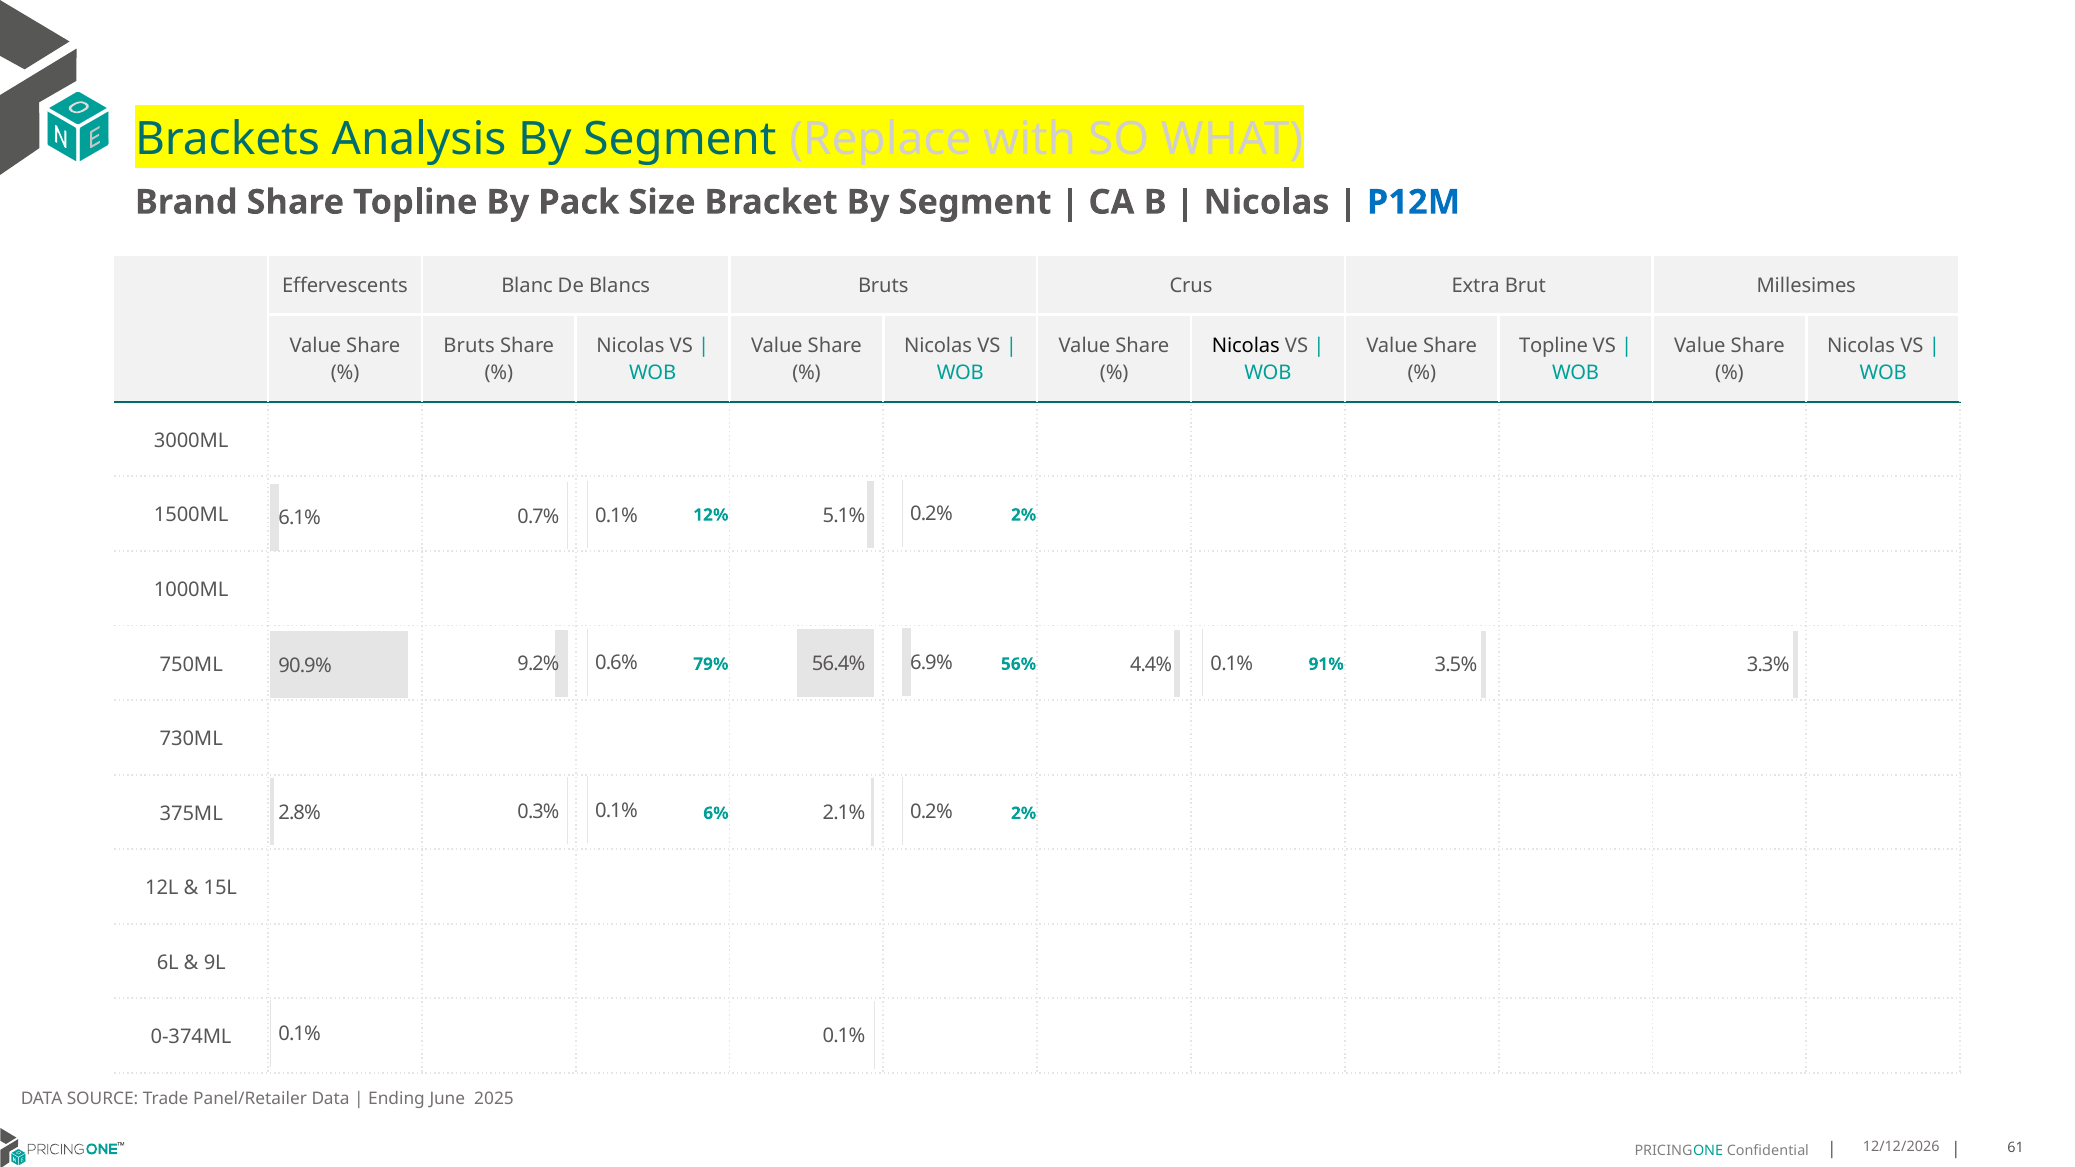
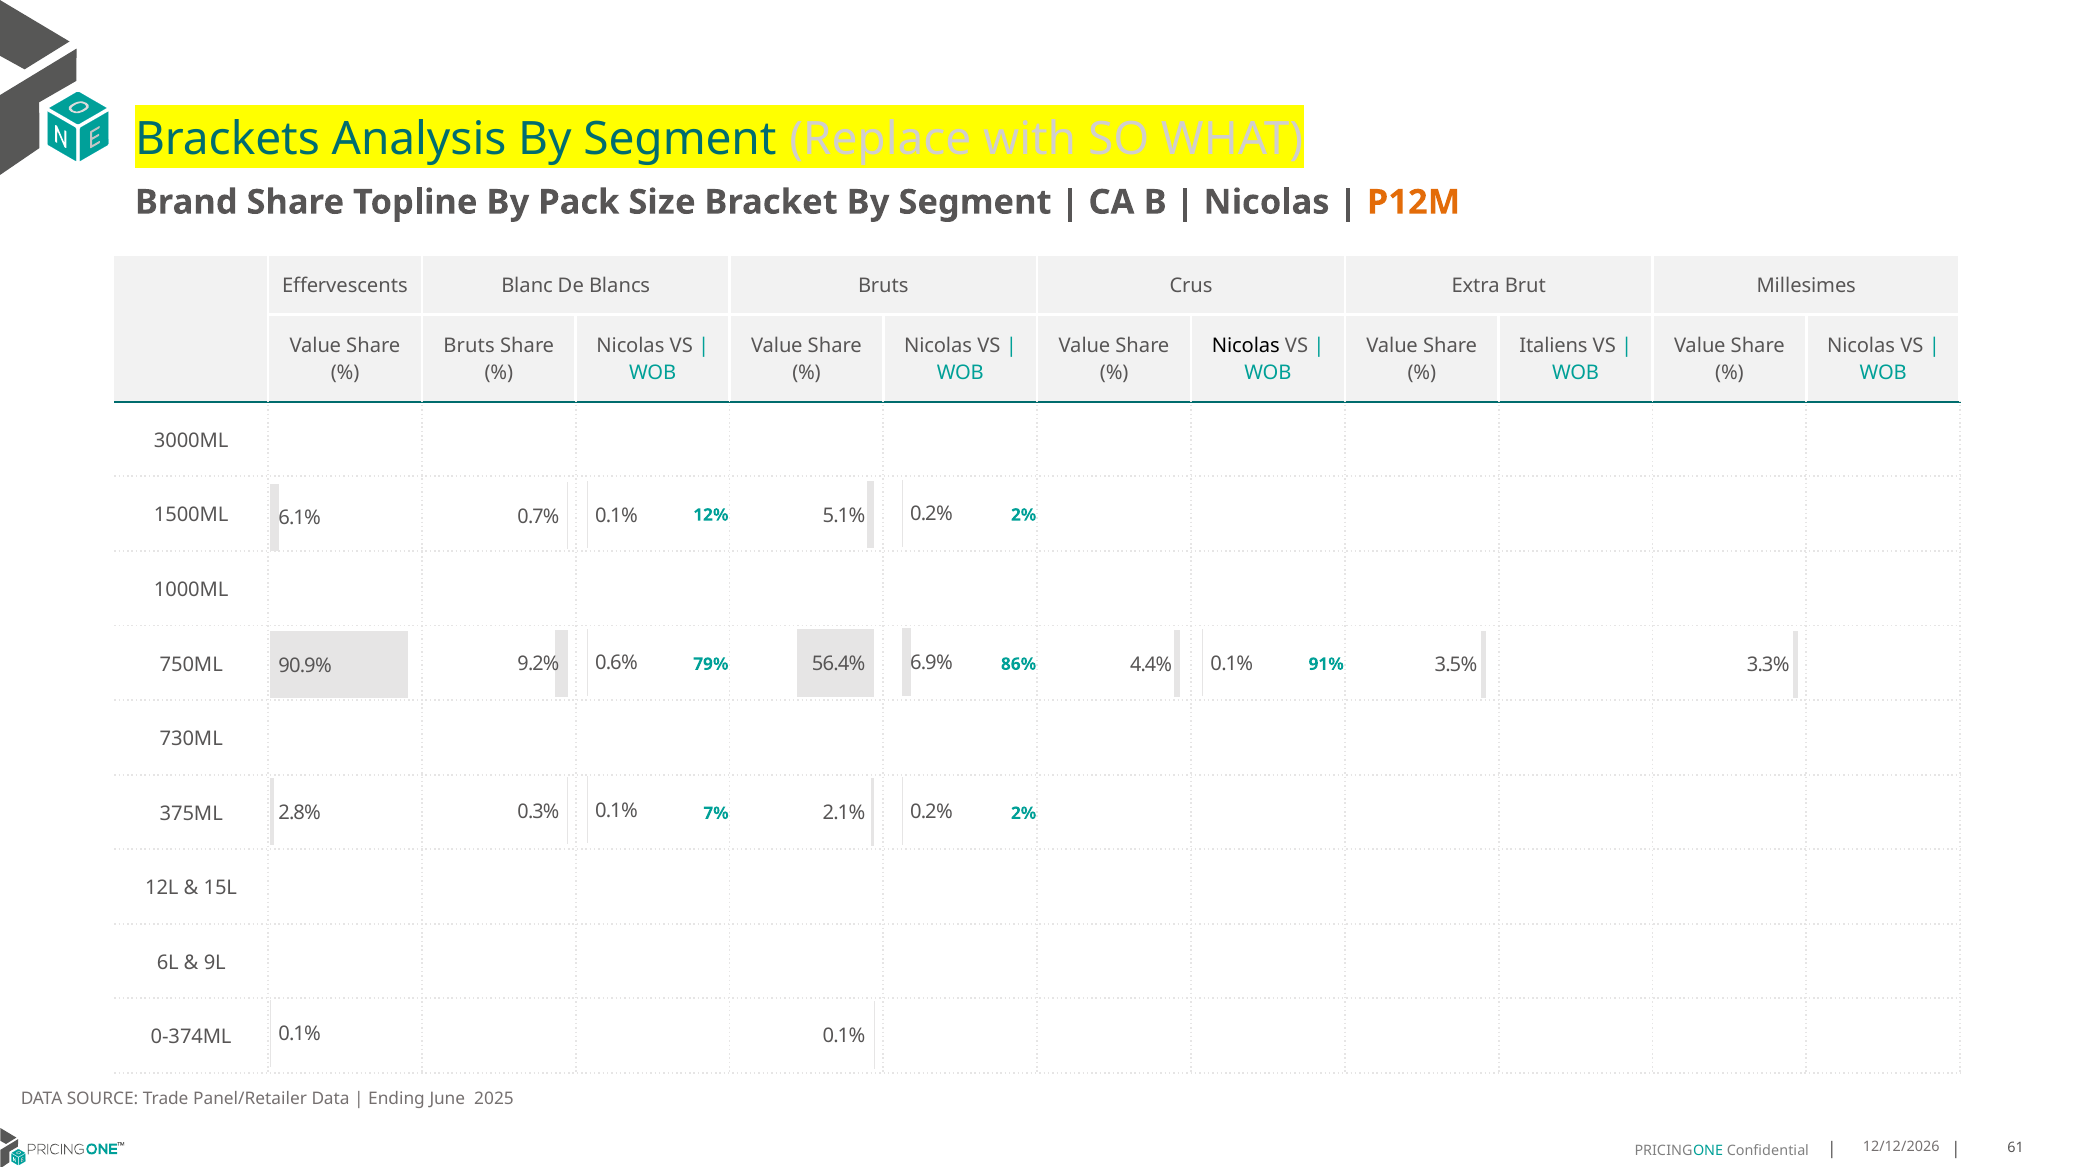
P12M colour: blue -> orange
Topline at (1554, 346): Topline -> Italiens
56%: 56% -> 86%
6%: 6% -> 7%
